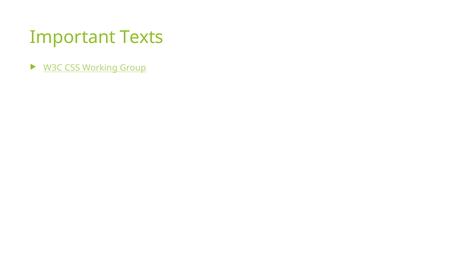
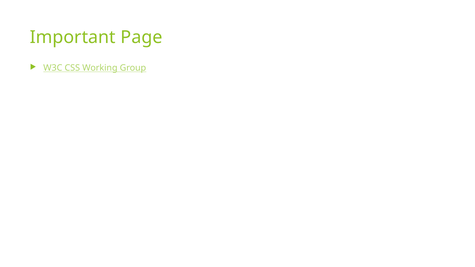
Texts: Texts -> Page
